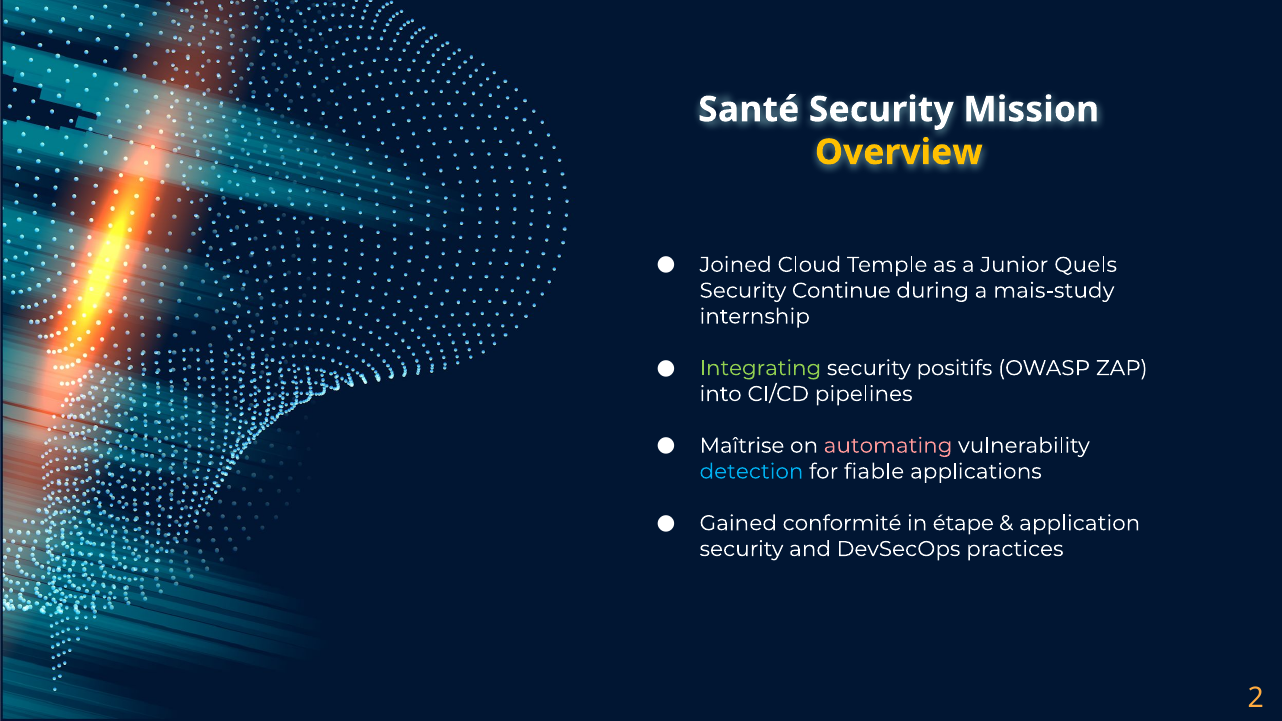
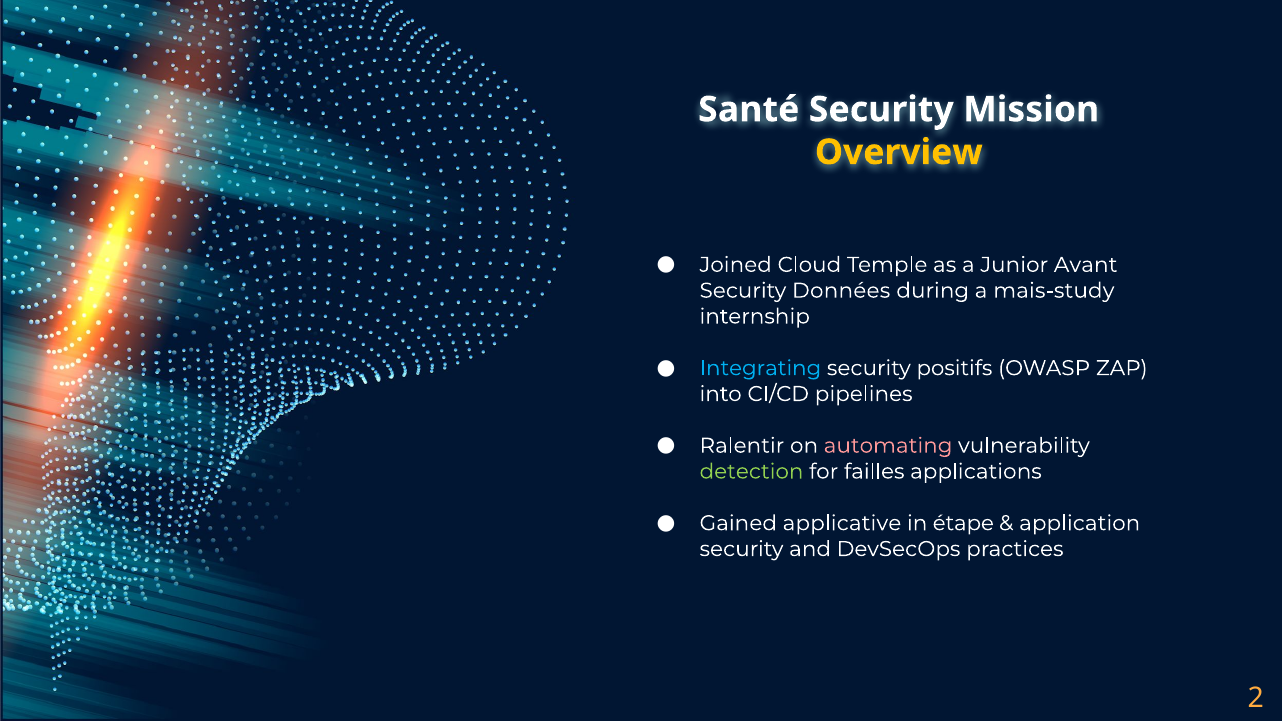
Quels: Quels -> Avant
Continue: Continue -> Données
Integrating colour: light green -> light blue
Maîtrise: Maîtrise -> Ralentir
detection colour: light blue -> light green
fiable: fiable -> failles
conformité: conformité -> applicative
